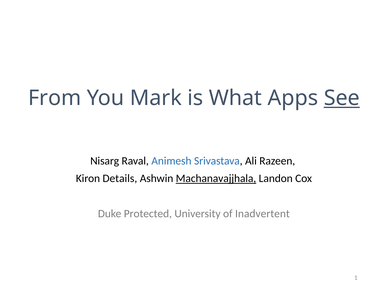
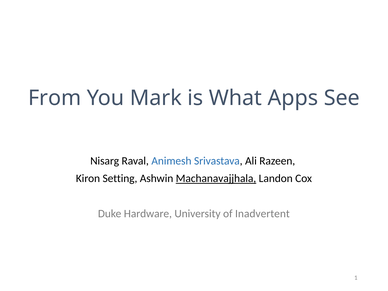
See underline: present -> none
Details: Details -> Setting
Protected: Protected -> Hardware
